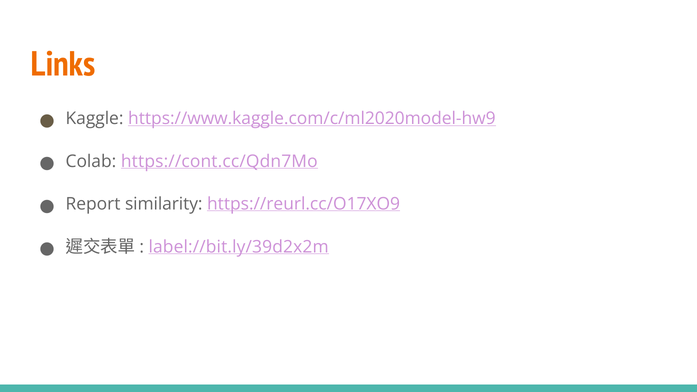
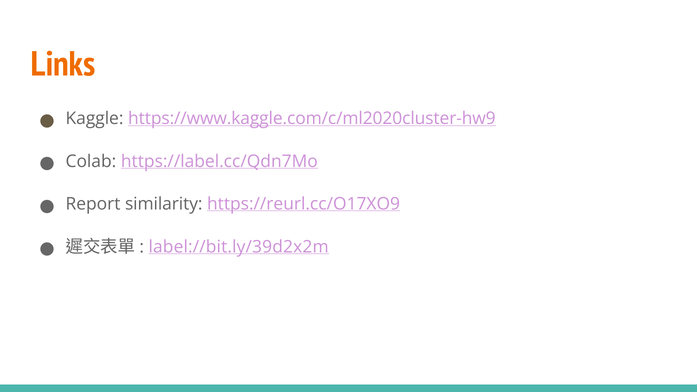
https://www.kaggle.com/c/ml2020model-hw9: https://www.kaggle.com/c/ml2020model-hw9 -> https://www.kaggle.com/c/ml2020cluster-hw9
https://cont.cc/Qdn7Mo: https://cont.cc/Qdn7Mo -> https://label.cc/Qdn7Mo
